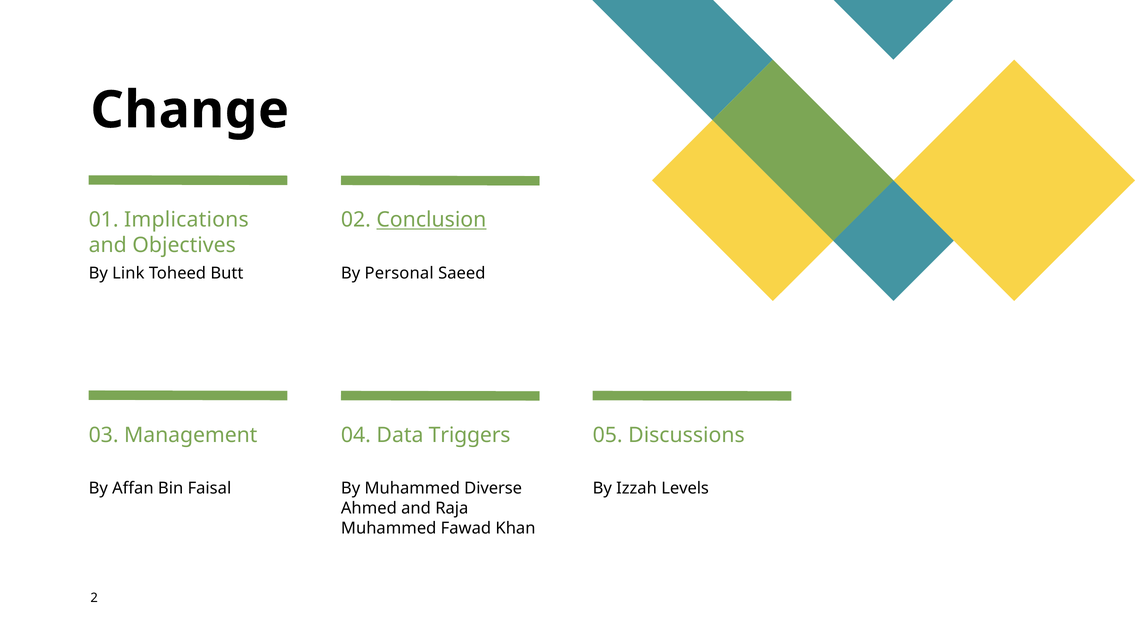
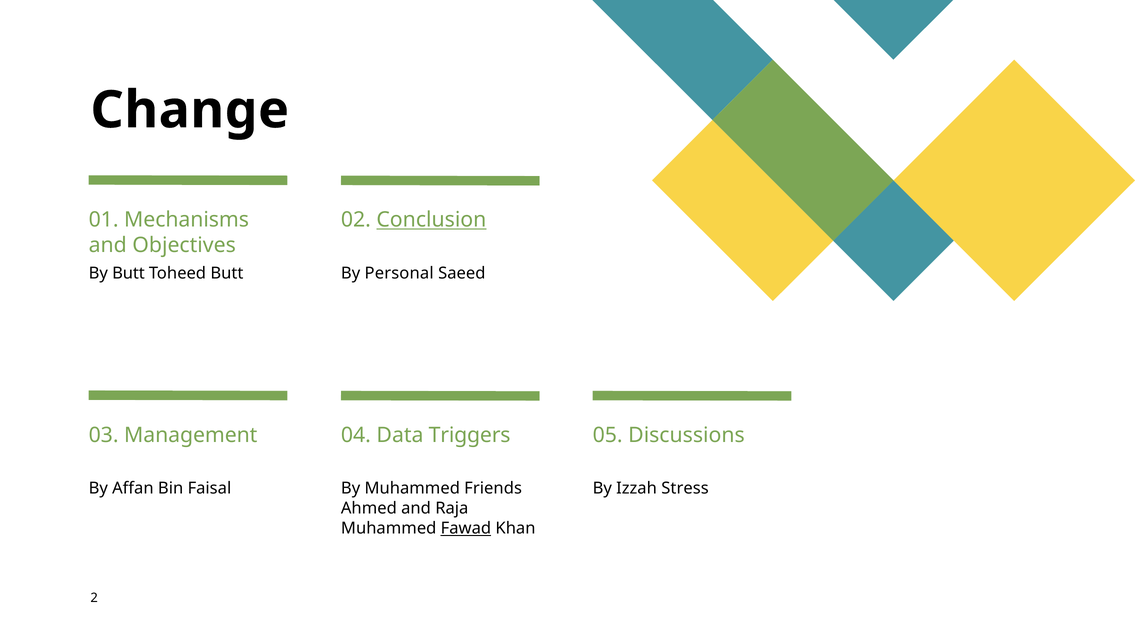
Implications: Implications -> Mechanisms
By Link: Link -> Butt
Diverse: Diverse -> Friends
Levels: Levels -> Stress
Fawad underline: none -> present
